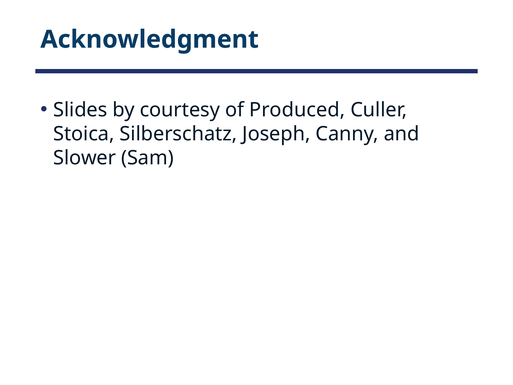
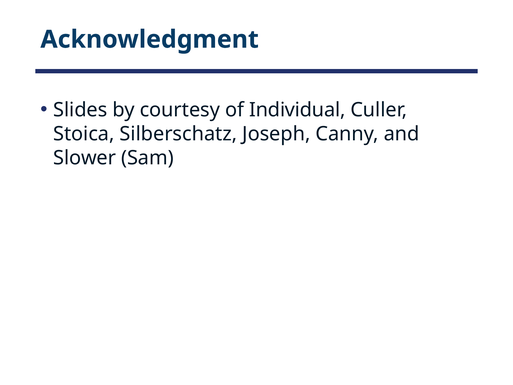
Produced: Produced -> Individual
